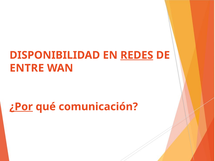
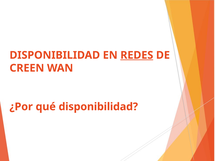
ENTRE: ENTRE -> CREEN
¿Por underline: present -> none
qué comunicación: comunicación -> disponibilidad
